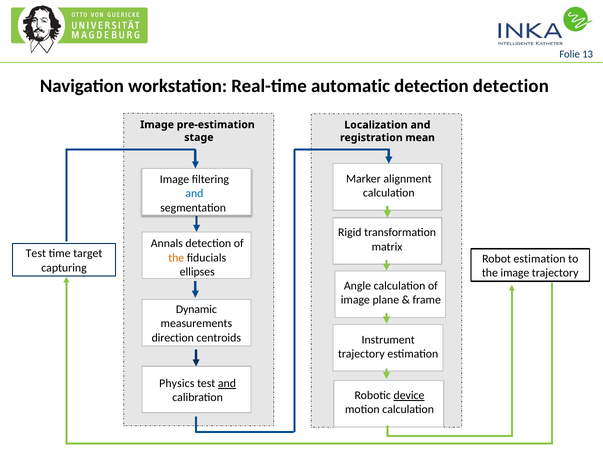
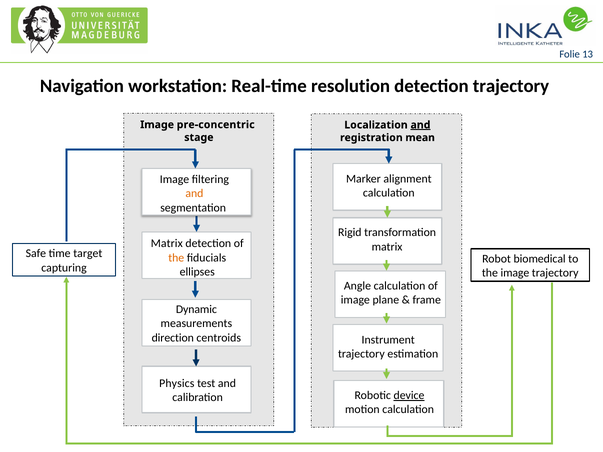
automatic: automatic -> resolution
detection detection: detection -> trajectory
pre-estimation: pre-estimation -> pre-concentric
and at (420, 125) underline: none -> present
and at (194, 194) colour: blue -> orange
Annals at (167, 244): Annals -> Matrix
Test at (36, 254): Test -> Safe
Robot estimation: estimation -> biomedical
and at (227, 384) underline: present -> none
